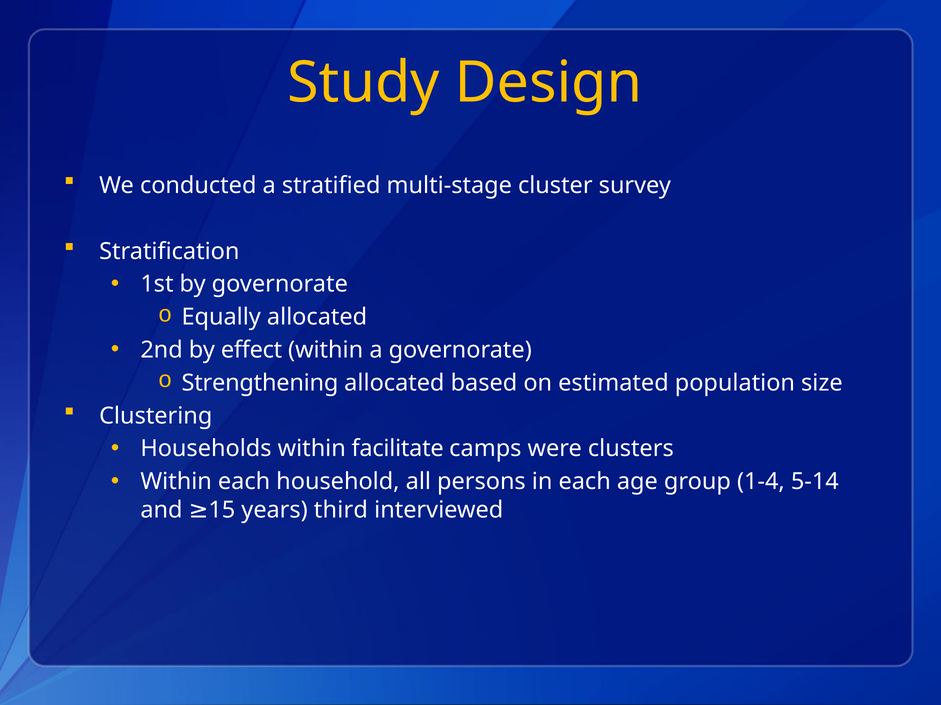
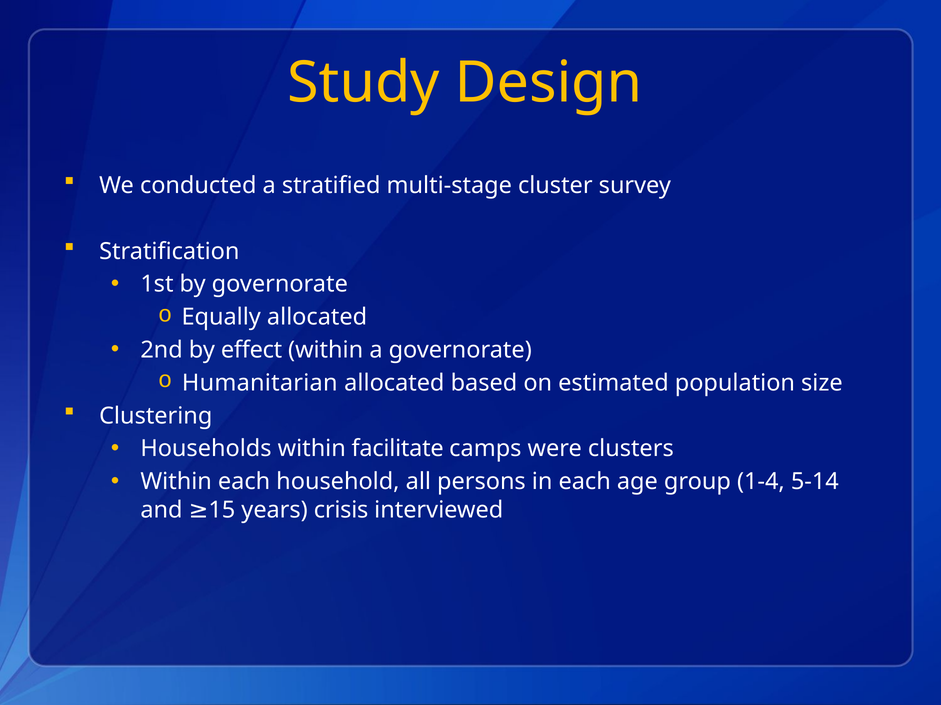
Strengthening: Strengthening -> Humanitarian
third: third -> crisis
